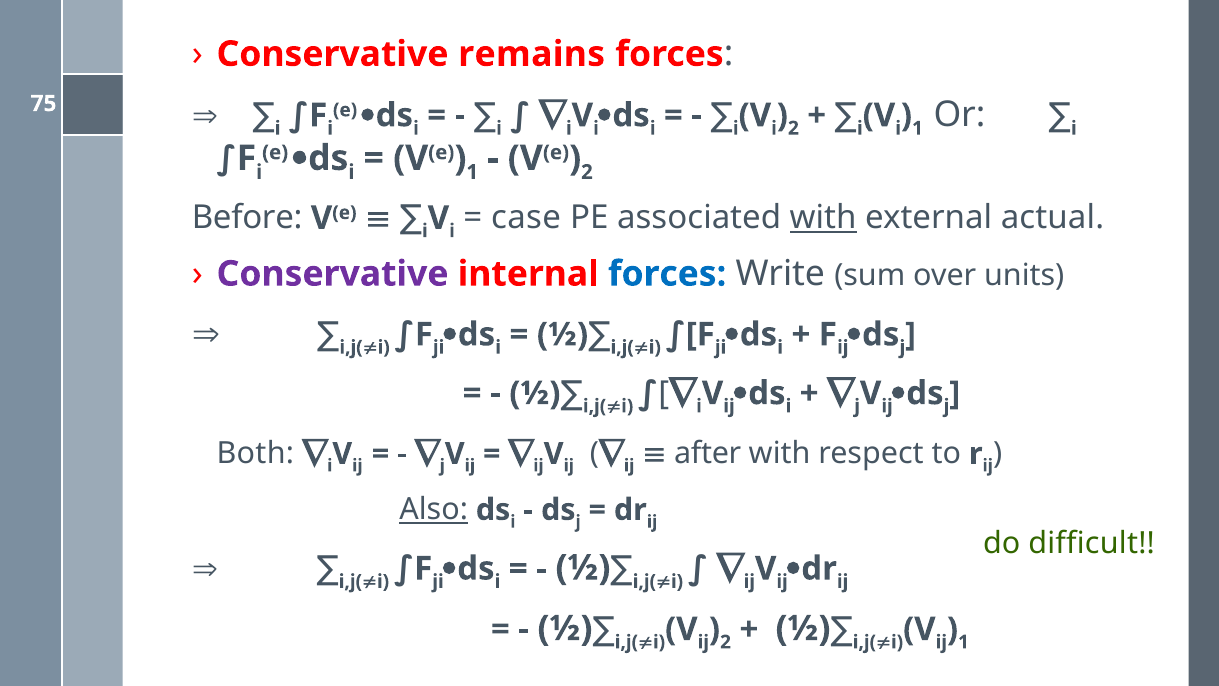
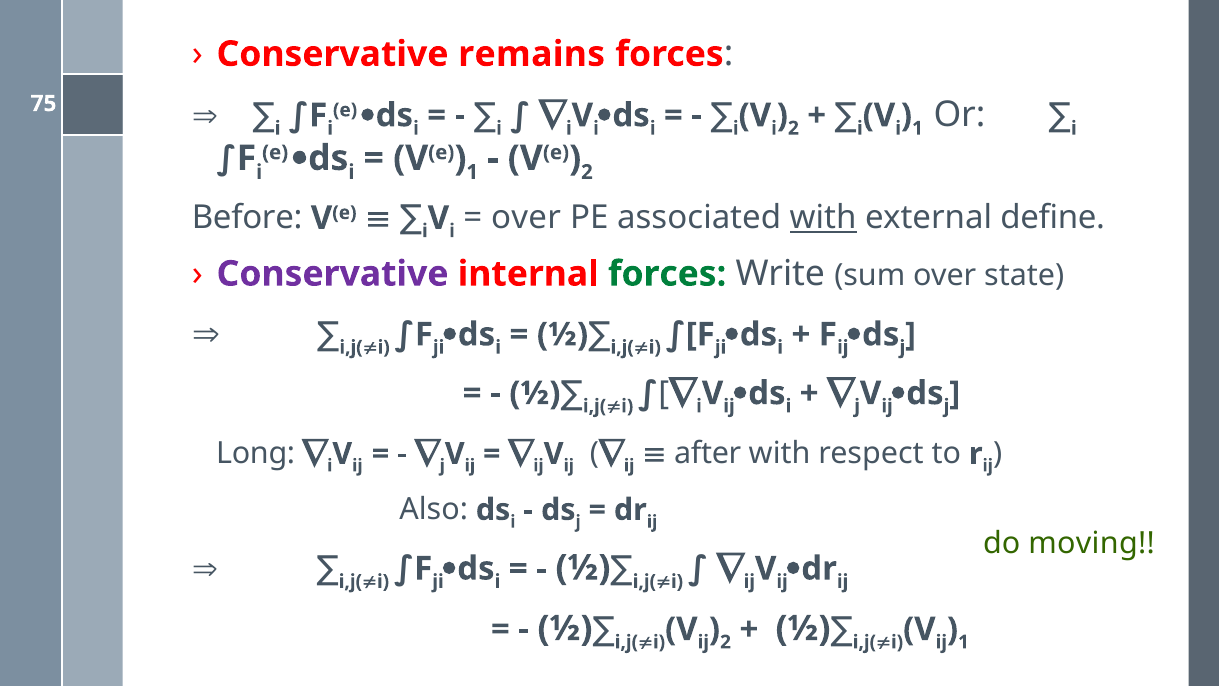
case at (526, 218): case -> over
actual: actual -> define
forces at (667, 274) colour: blue -> green
units: units -> state
Both: Both -> Long
Also underline: present -> none
difficult: difficult -> moving
